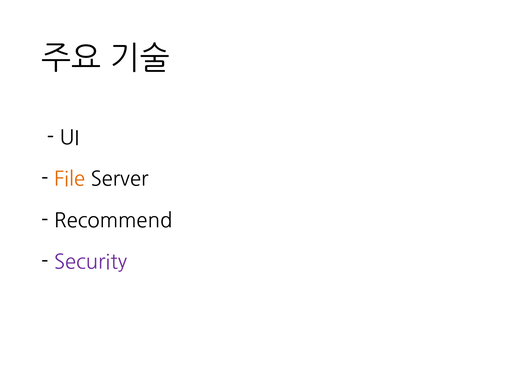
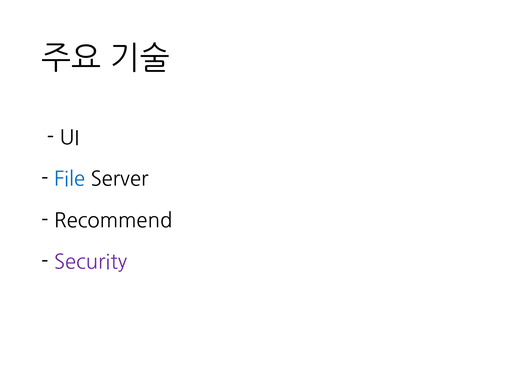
File colour: orange -> blue
